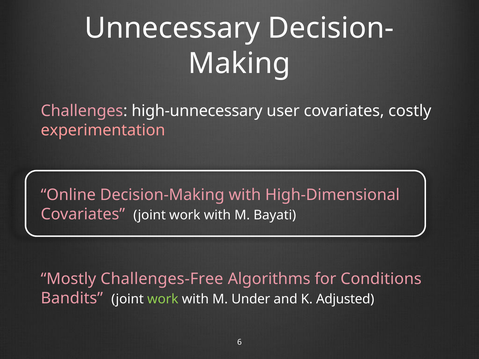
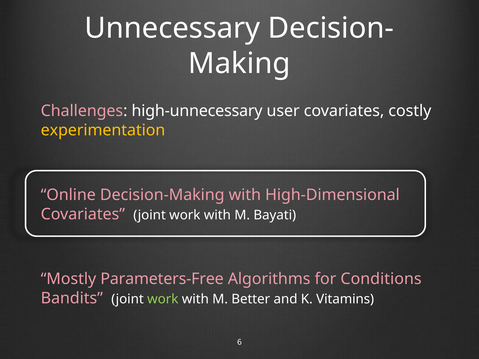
experimentation colour: pink -> yellow
Challenges-Free: Challenges-Free -> Parameters-Free
Under: Under -> Better
Adjusted: Adjusted -> Vitamins
